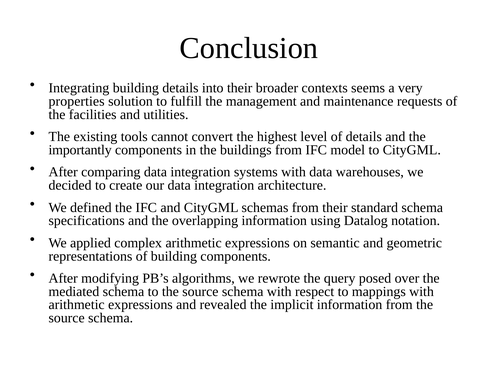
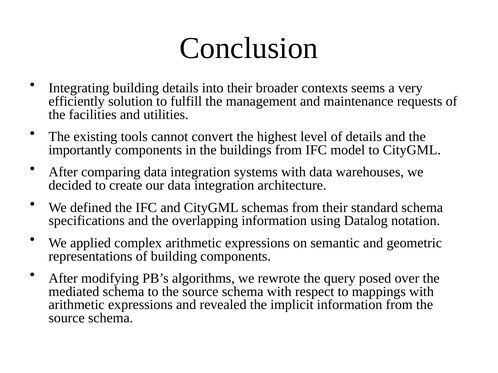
properties: properties -> efficiently
